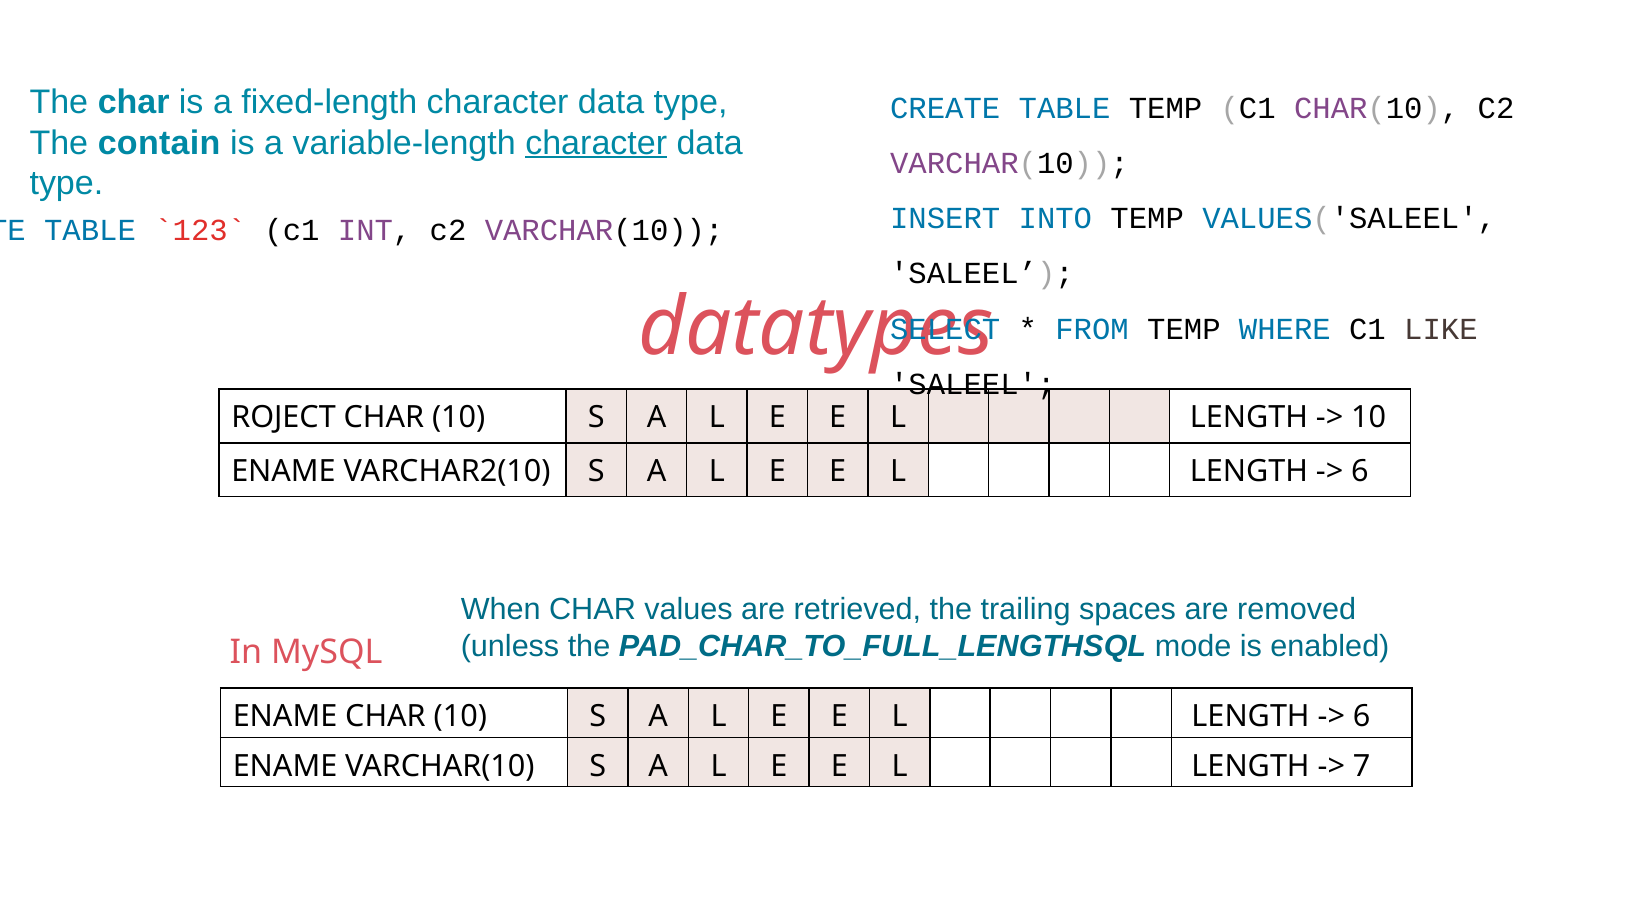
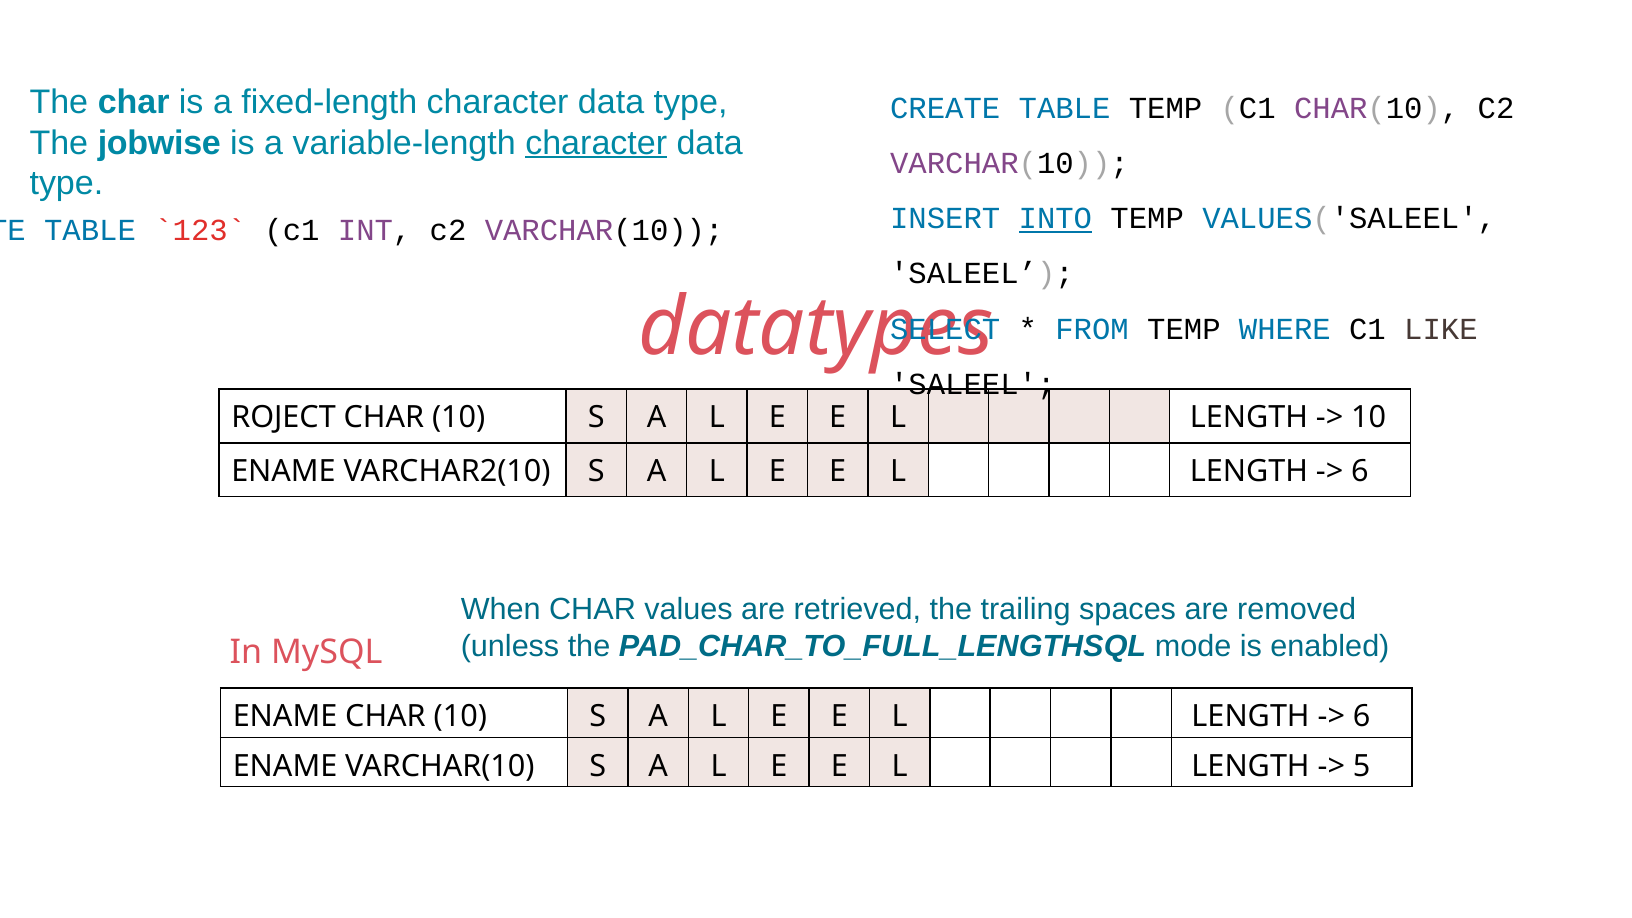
contain: contain -> jobwise
INTO underline: none -> present
7: 7 -> 5
